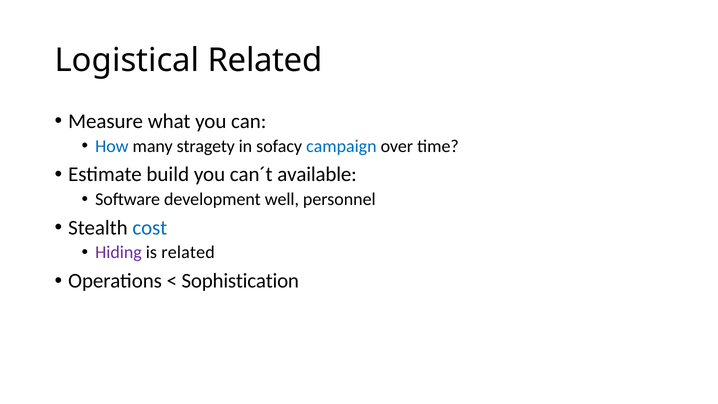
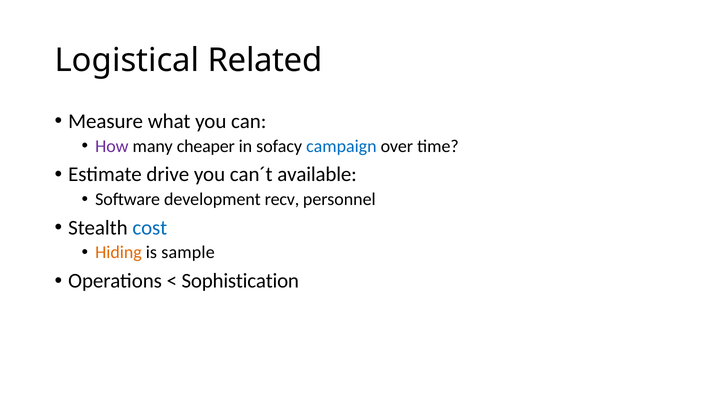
How colour: blue -> purple
stragety: stragety -> cheaper
build: build -> drive
well: well -> recv
Hiding colour: purple -> orange
is related: related -> sample
